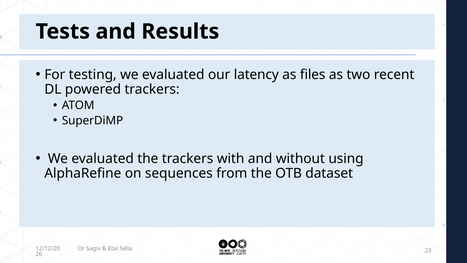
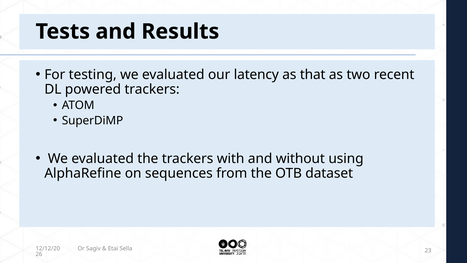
files: files -> that
